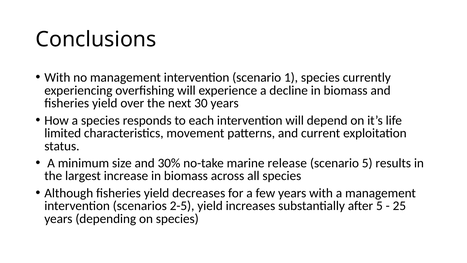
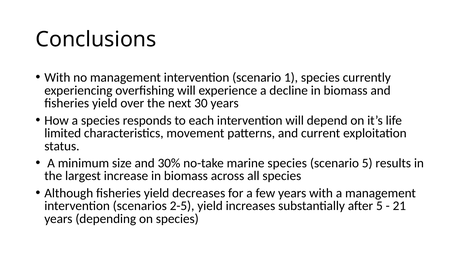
marine release: release -> species
25: 25 -> 21
